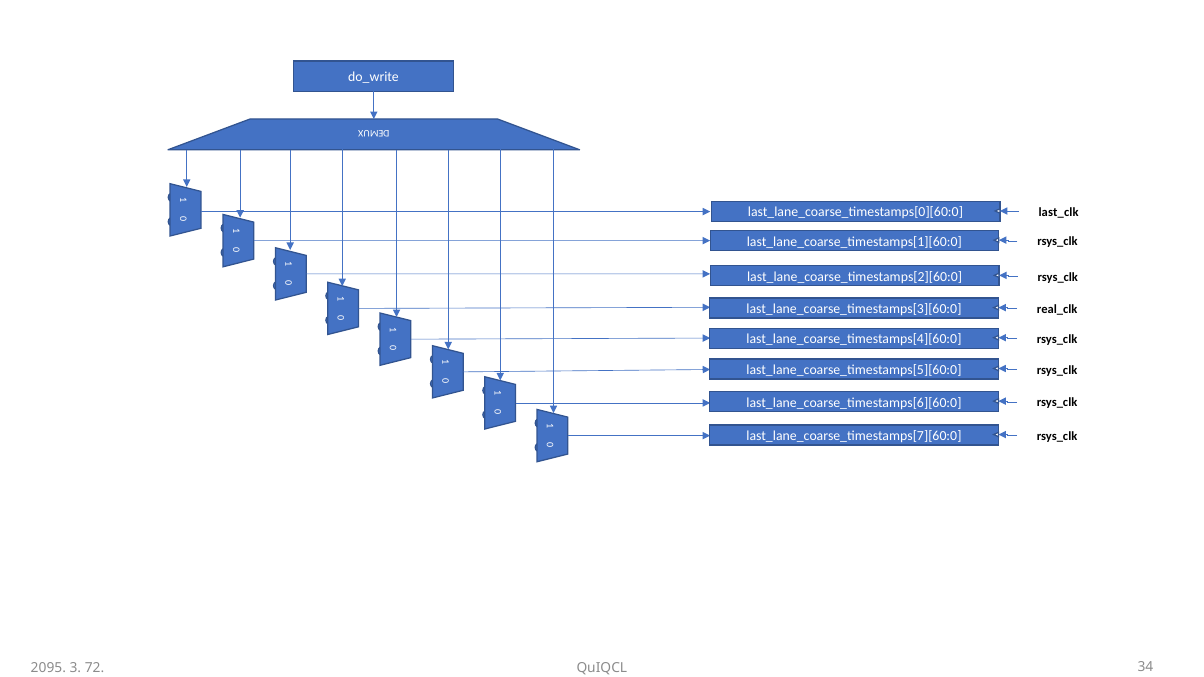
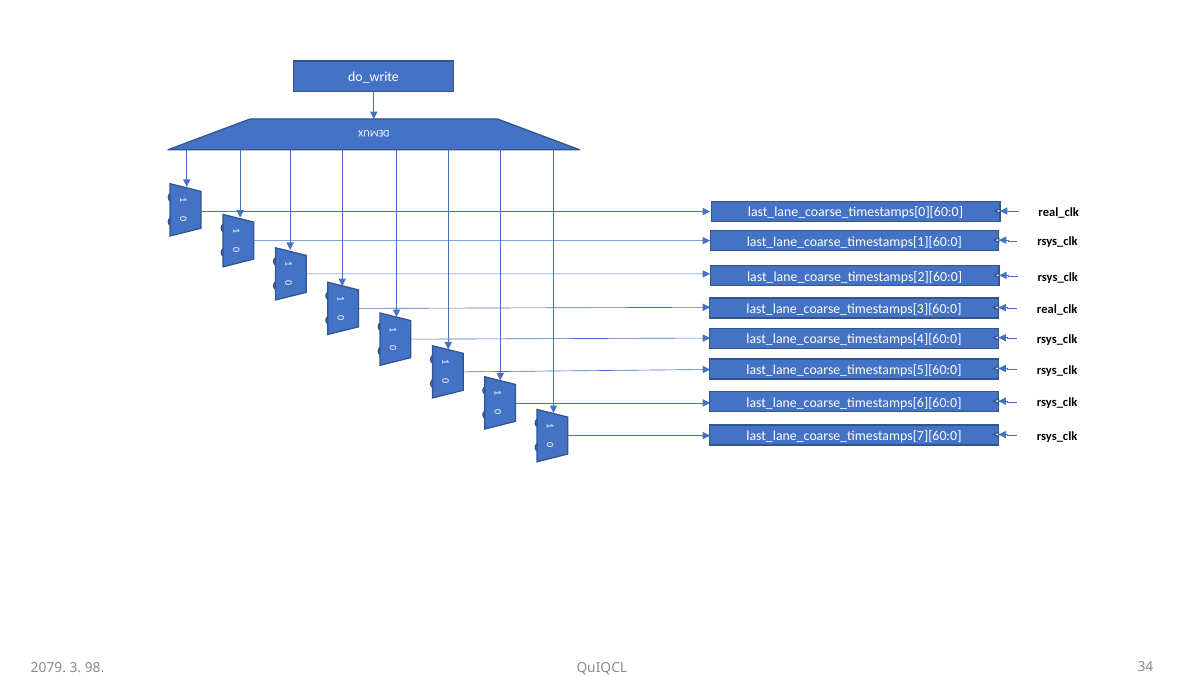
last_lane_coarse_timestamps[0][60:0 last_clk: last_clk -> real_clk
2095: 2095 -> 2079
72: 72 -> 98
